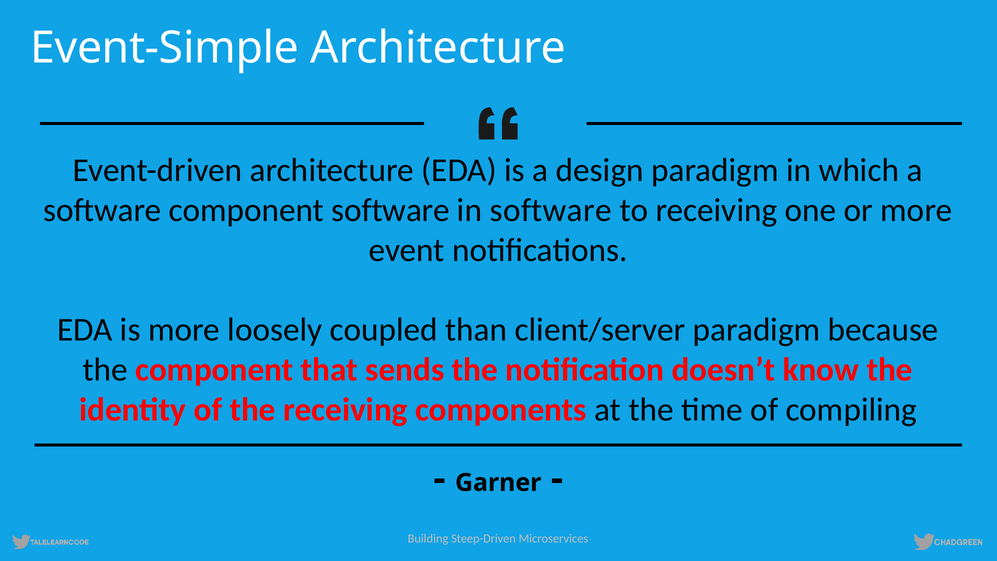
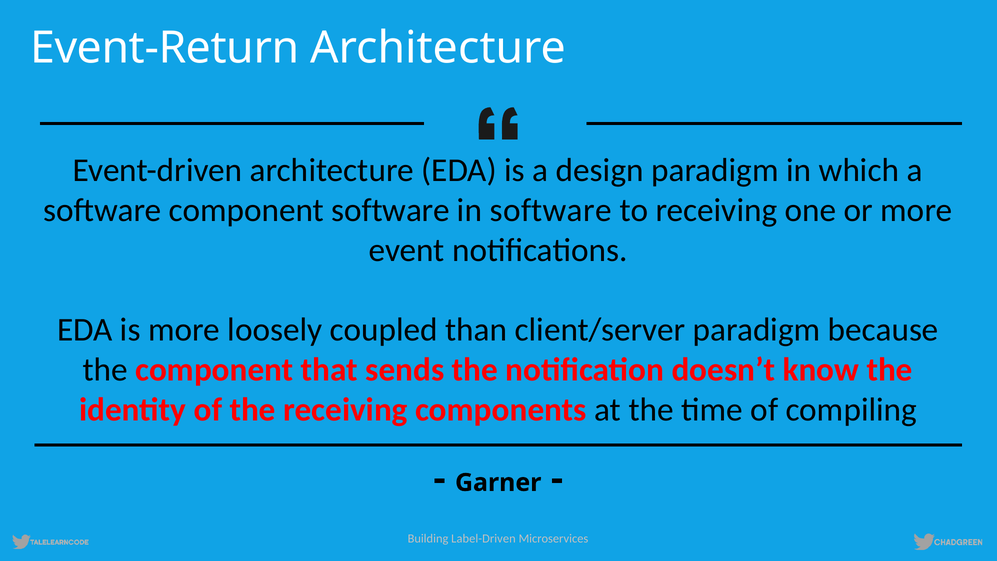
Event-Simple: Event-Simple -> Event-Return
Steep-Driven: Steep-Driven -> Label-Driven
